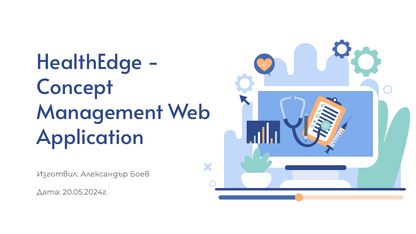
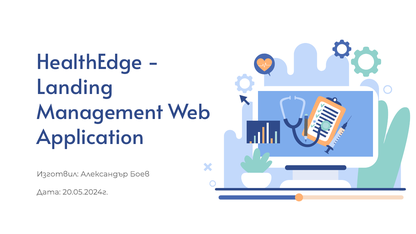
Concept: Concept -> Landing
